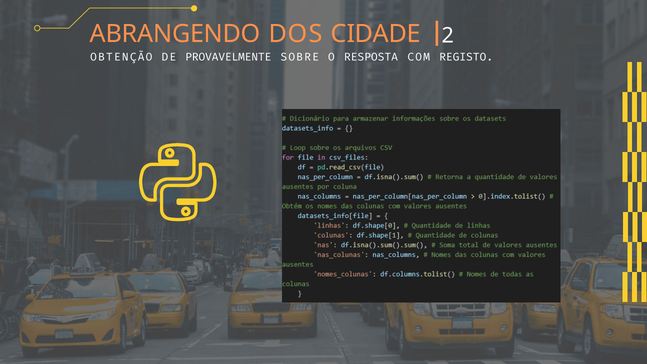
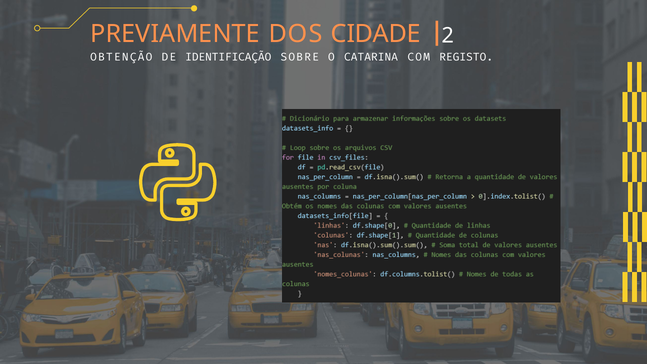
ABRANGENDO: ABRANGENDO -> PREVIAMENTE
PROVAVELMENTE: PROVAVELMENTE -> IDENTIFICAÇÃO
RESPOSTA: RESPOSTA -> CATARINA
